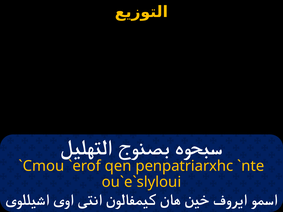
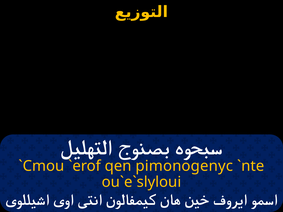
penpatriarxhc: penpatriarxhc -> pimonogenyc
